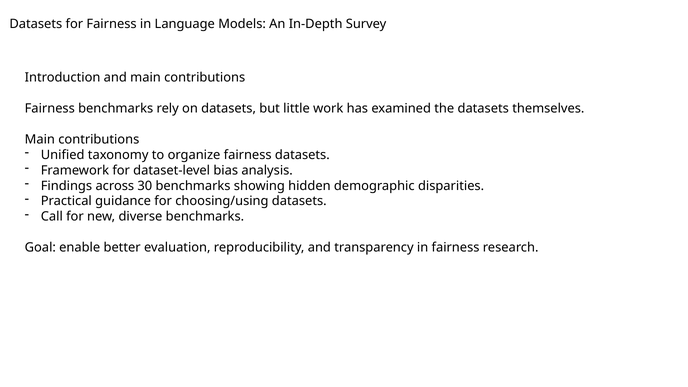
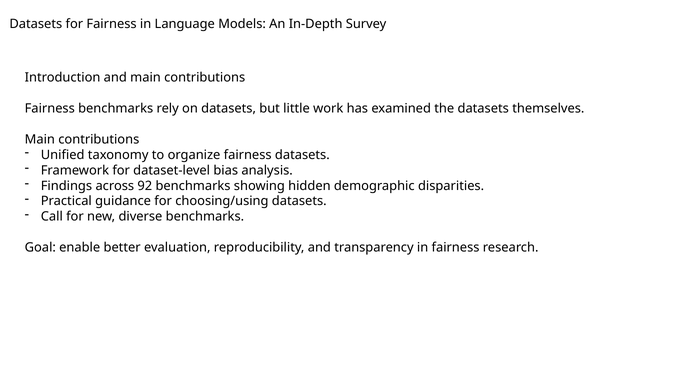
30: 30 -> 92
